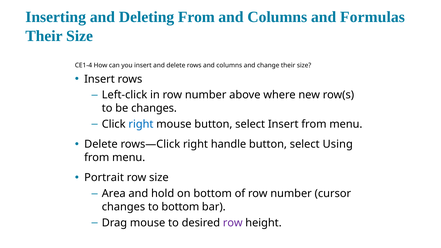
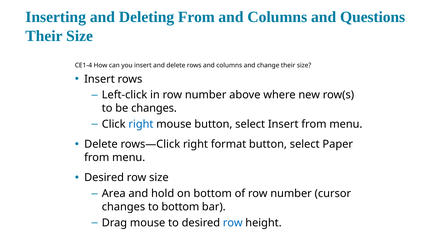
Formulas: Formulas -> Questions
handle: handle -> format
Using: Using -> Paper
Portrait at (104, 178): Portrait -> Desired
row at (233, 223) colour: purple -> blue
